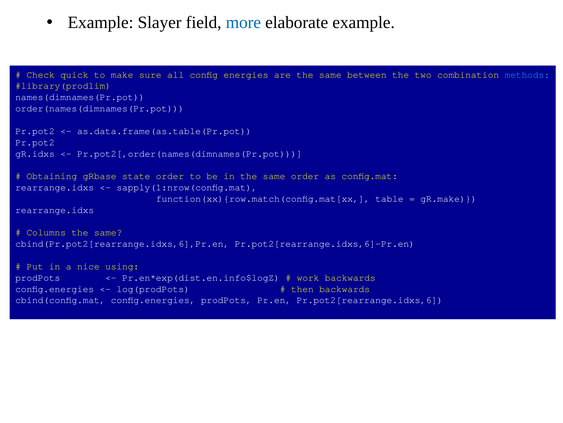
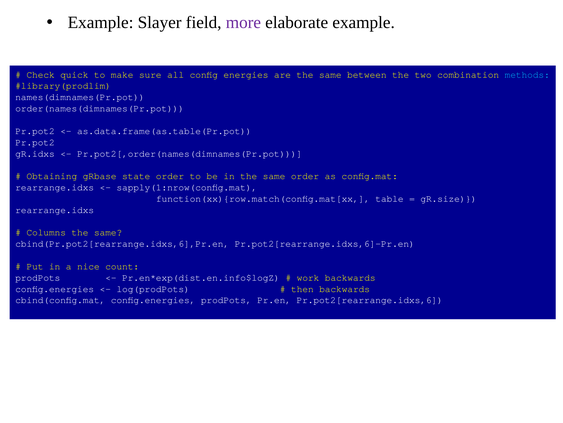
more colour: blue -> purple
gR.make: gR.make -> gR.size
using: using -> count
